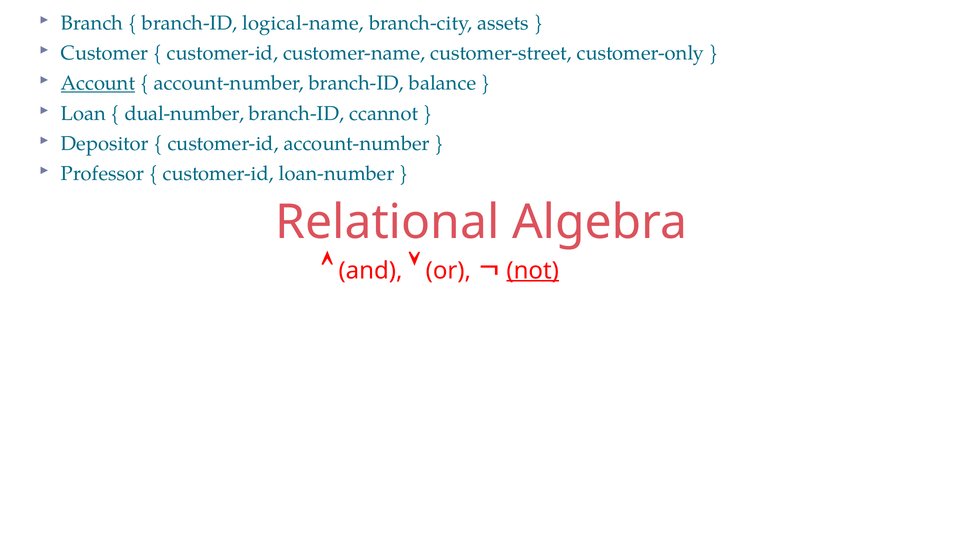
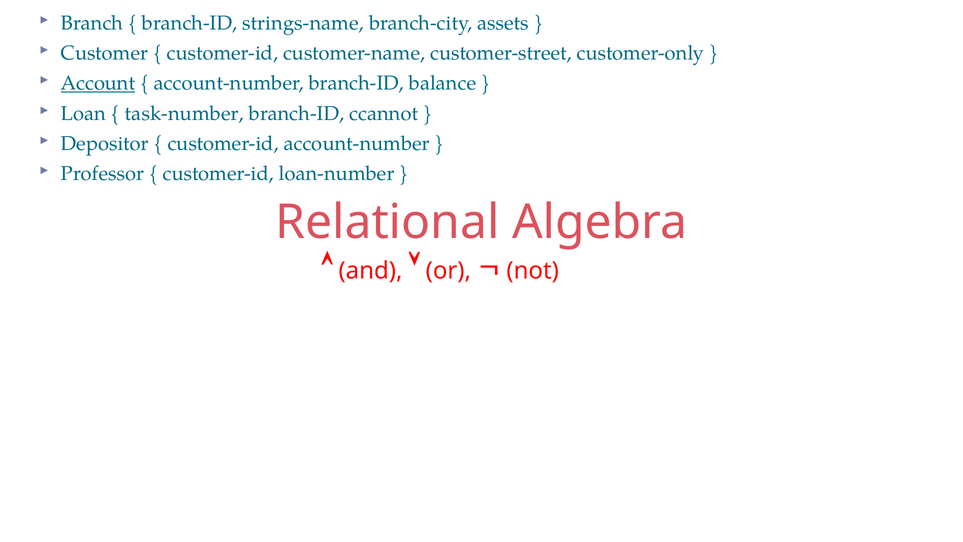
logical-name: logical-name -> strings-name
dual-number: dual-number -> task-number
not underline: present -> none
